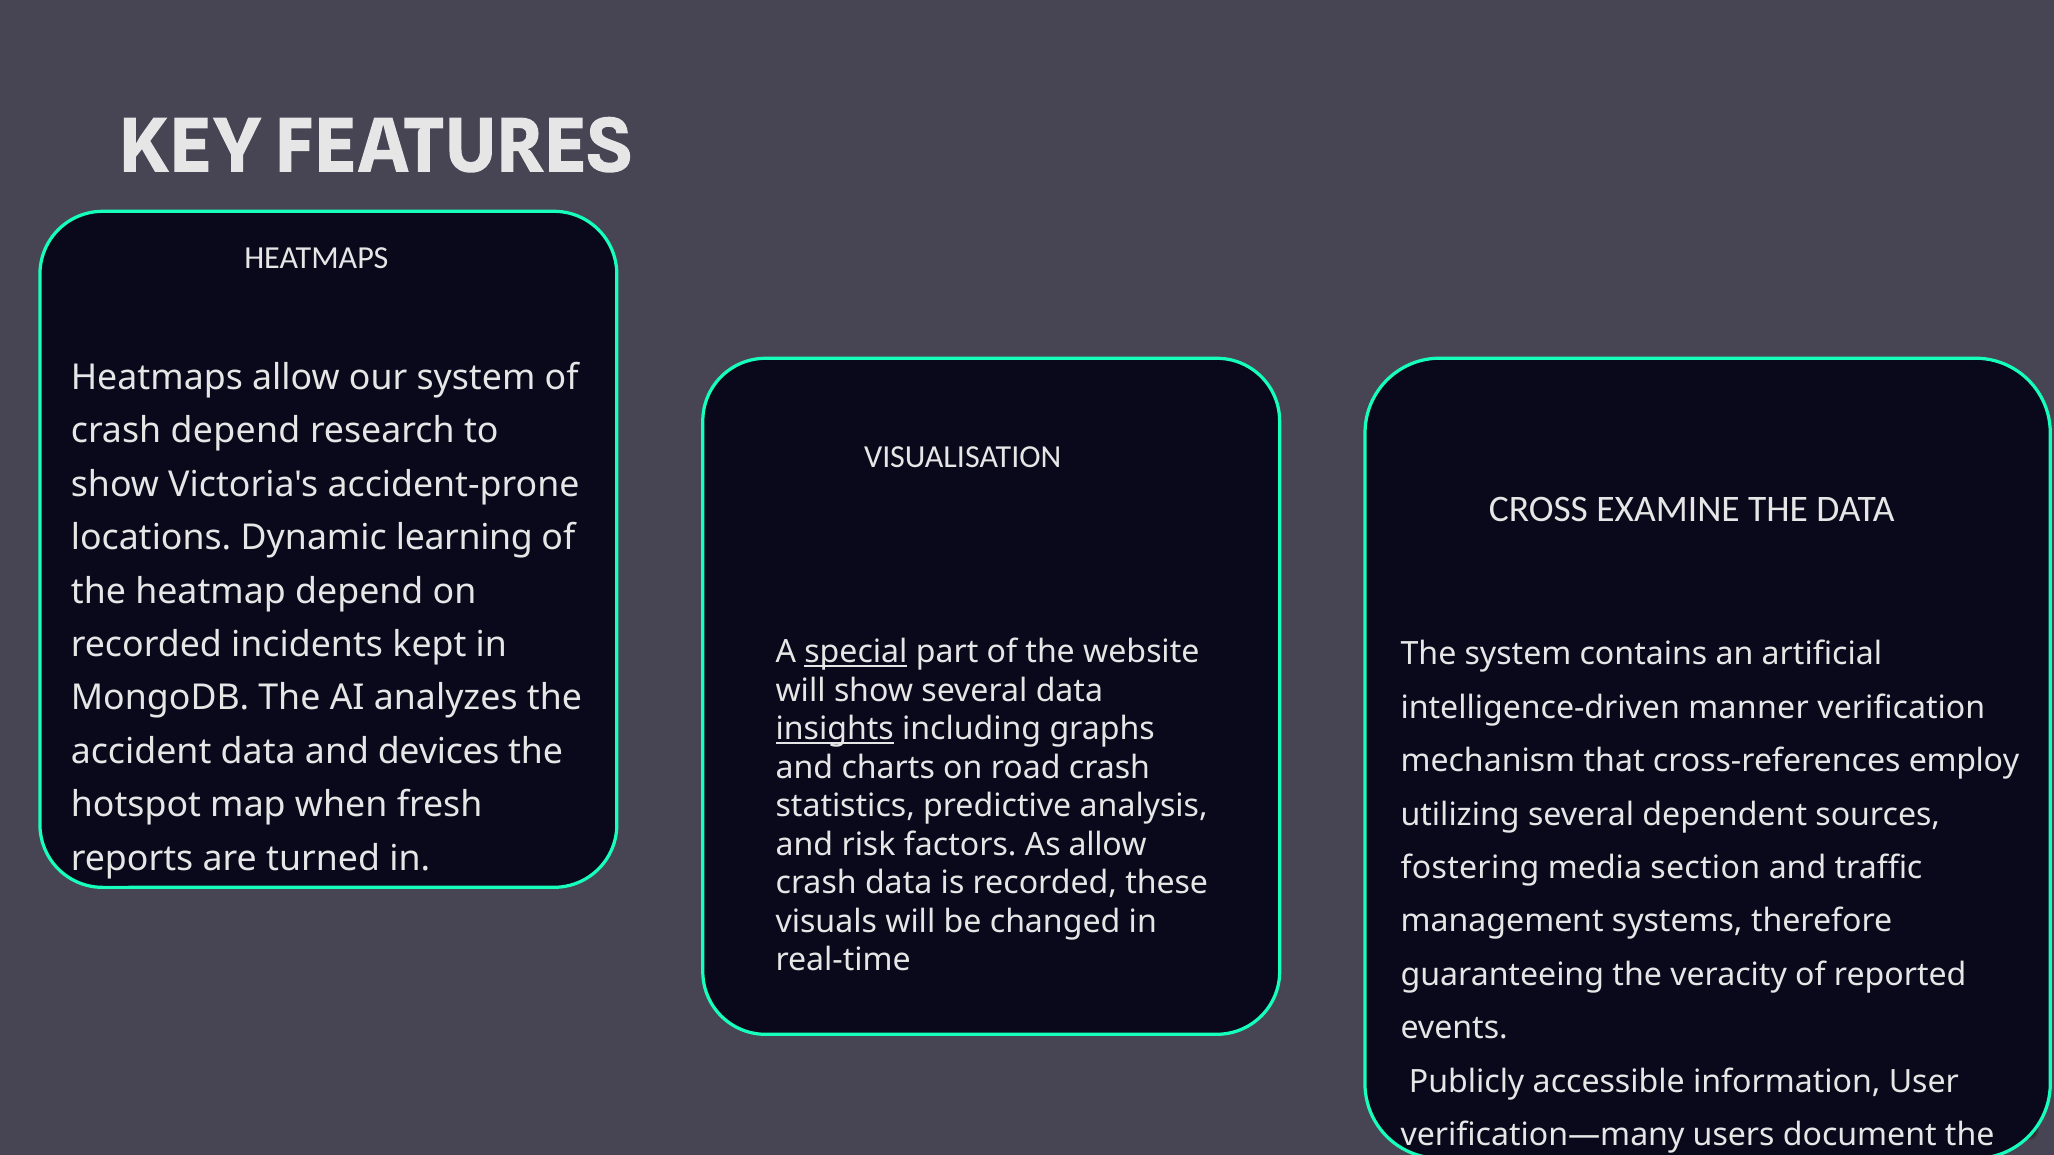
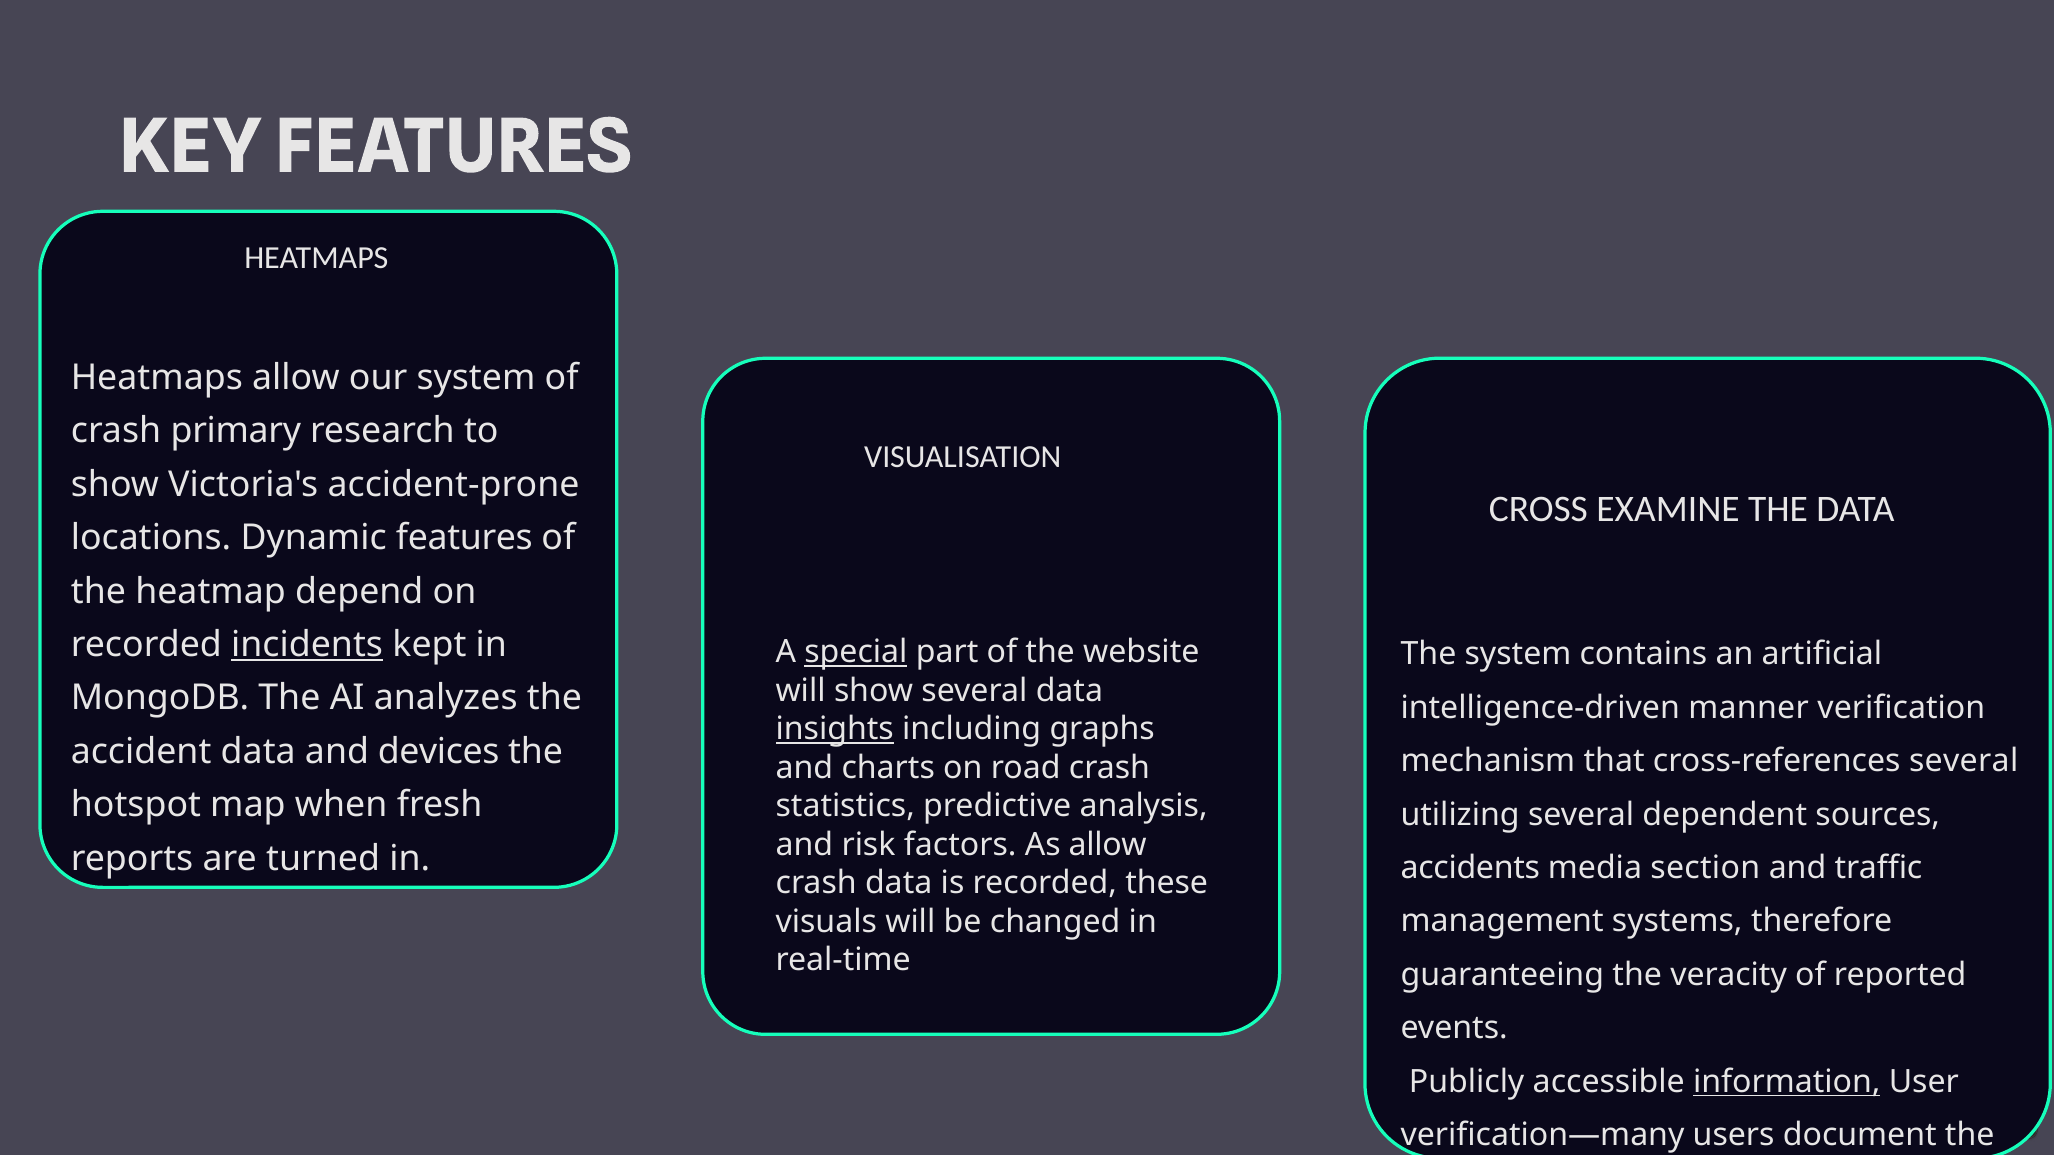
crash depend: depend -> primary
Dynamic learning: learning -> features
incidents underline: none -> present
cross-references employ: employ -> several
fostering: fostering -> accidents
information underline: none -> present
